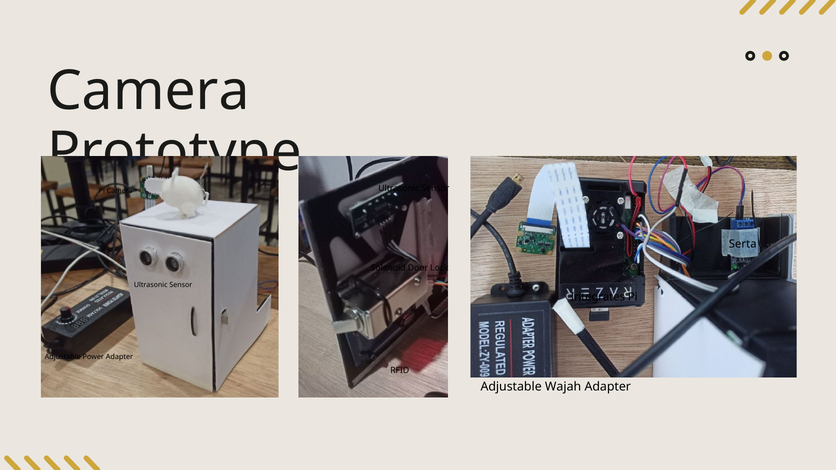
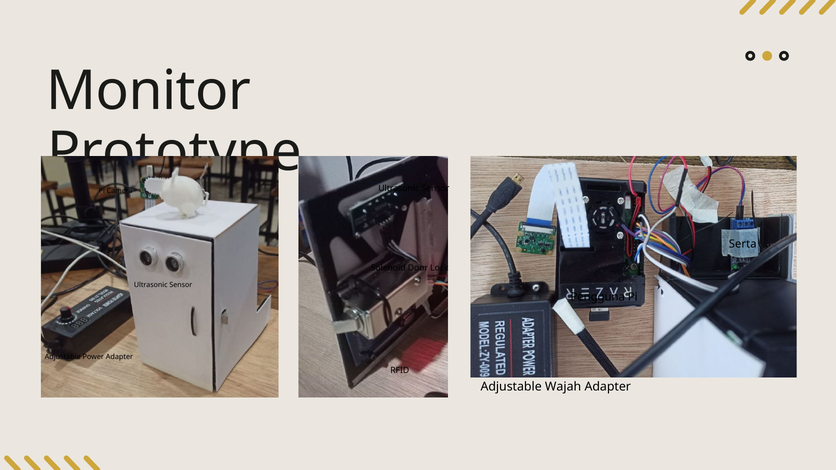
Camera at (148, 91): Camera -> Monitor
Integrates: Integrates -> Pengguna
